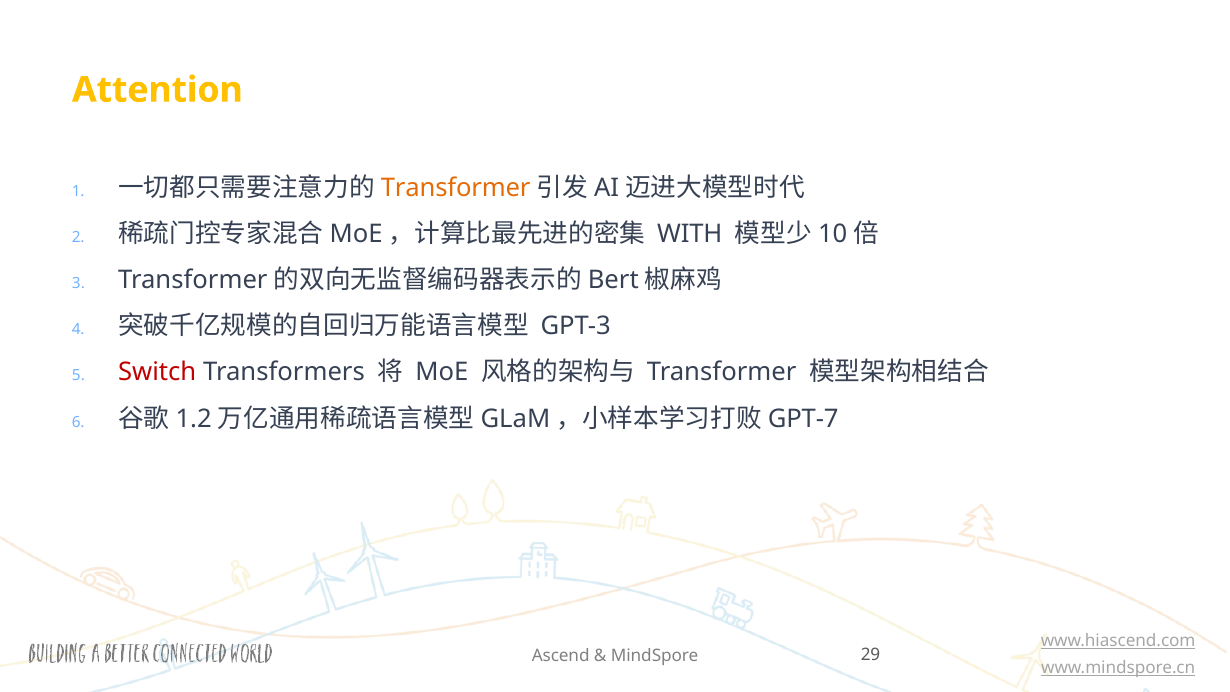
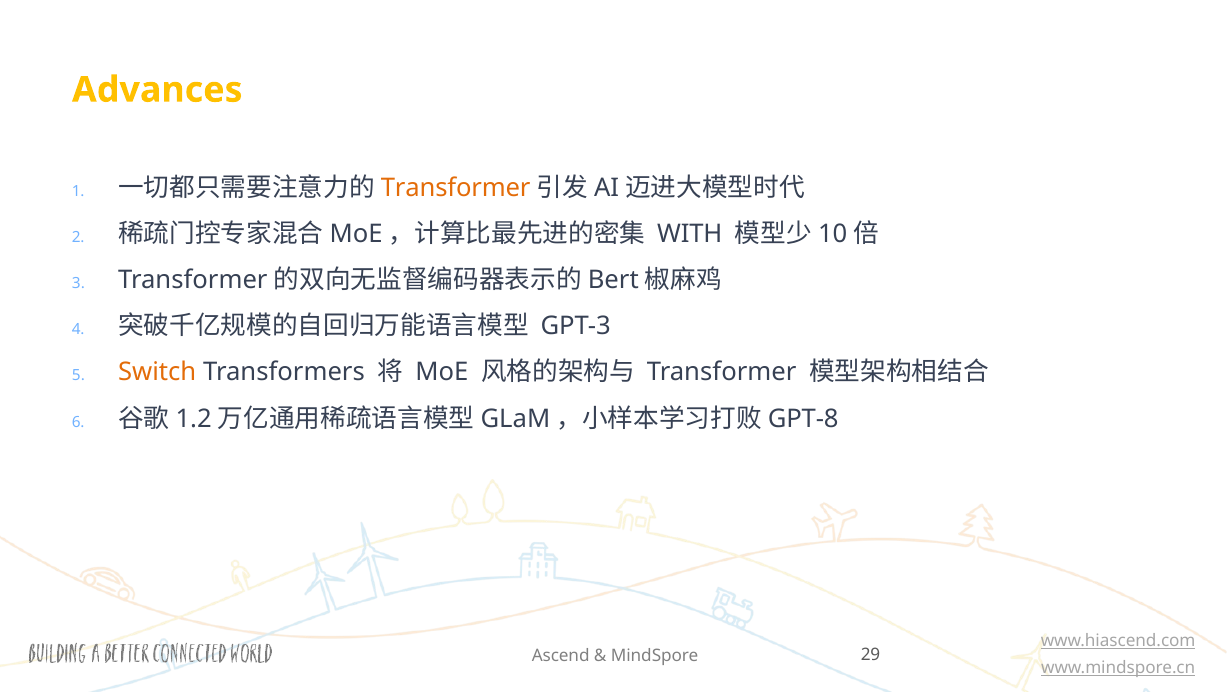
Attention: Attention -> Advances
Switch colour: red -> orange
GPT-7: GPT-7 -> GPT-8
